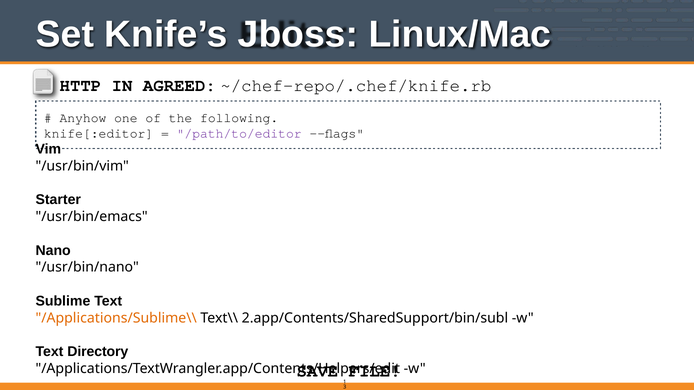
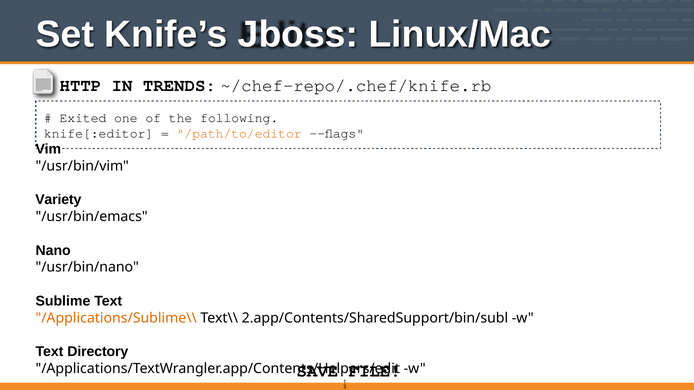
AGREED: AGREED -> TRENDS
Anyhow: Anyhow -> Exited
/path/to/editor colour: purple -> orange
Starter: Starter -> Variety
